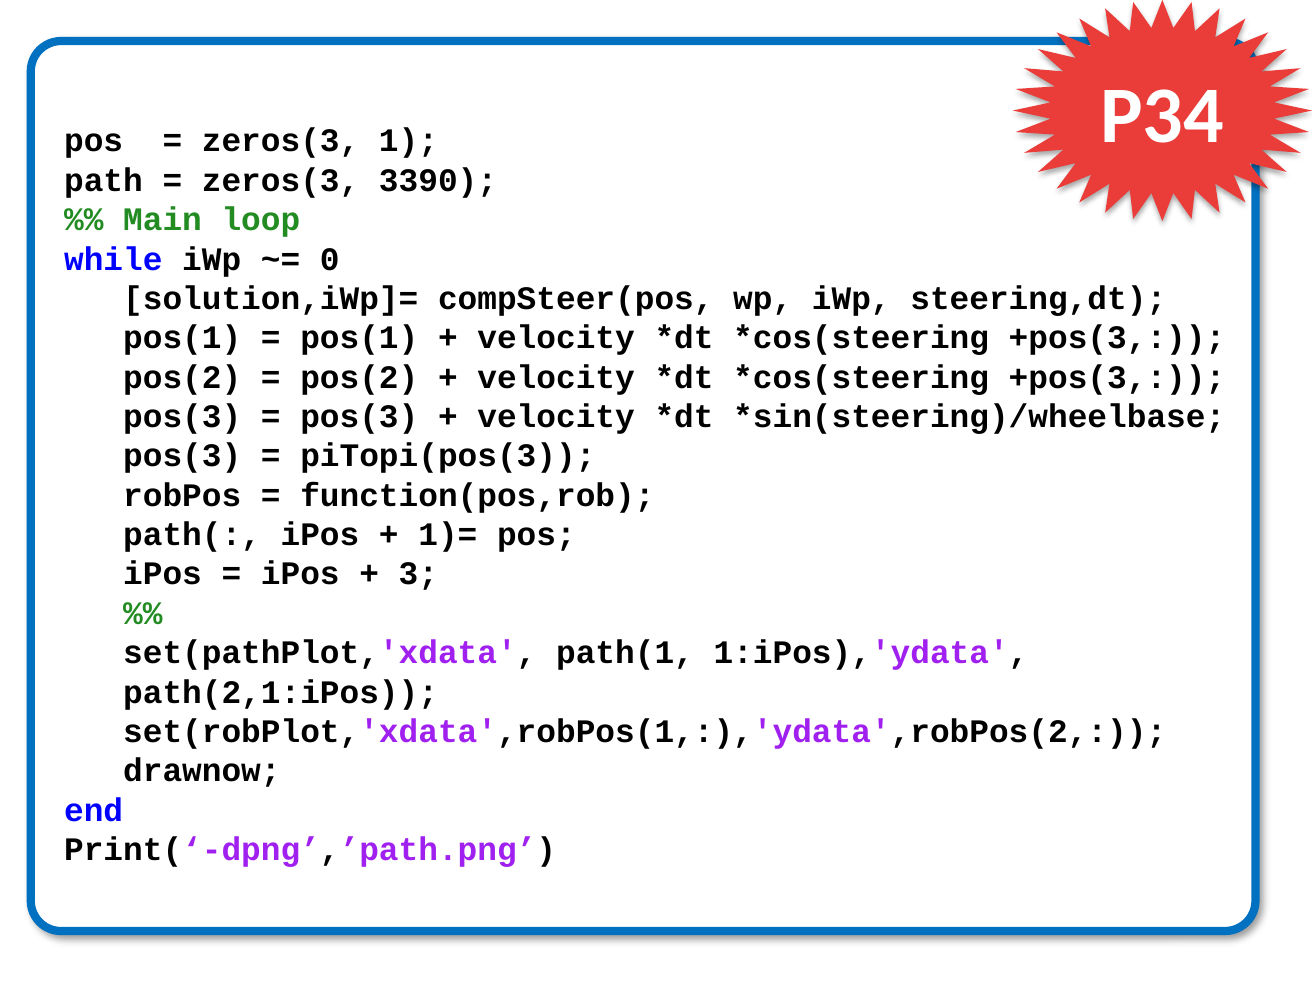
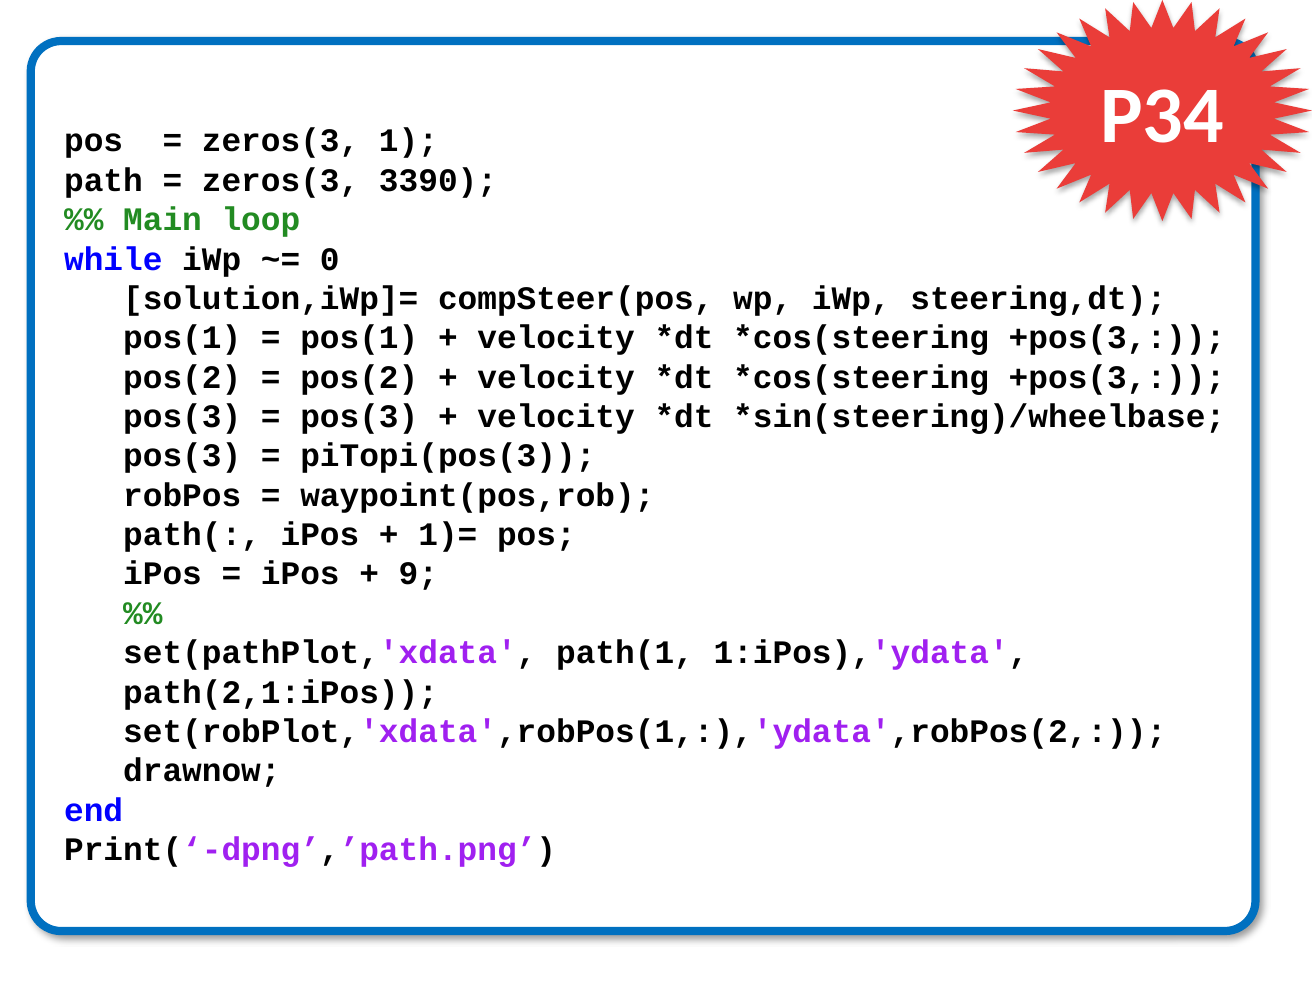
function(pos,rob: function(pos,rob -> waypoint(pos,rob
3: 3 -> 9
